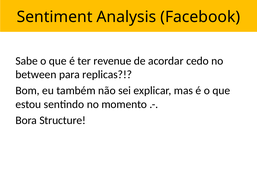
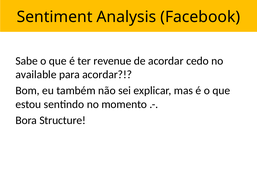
between: between -> available
para replicas: replicas -> acordar
